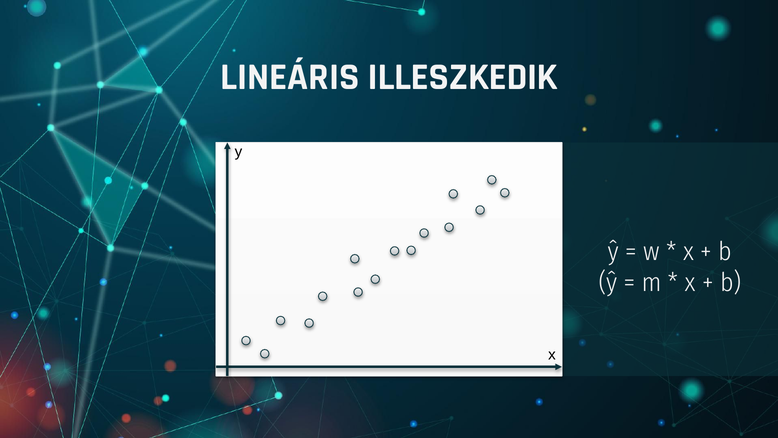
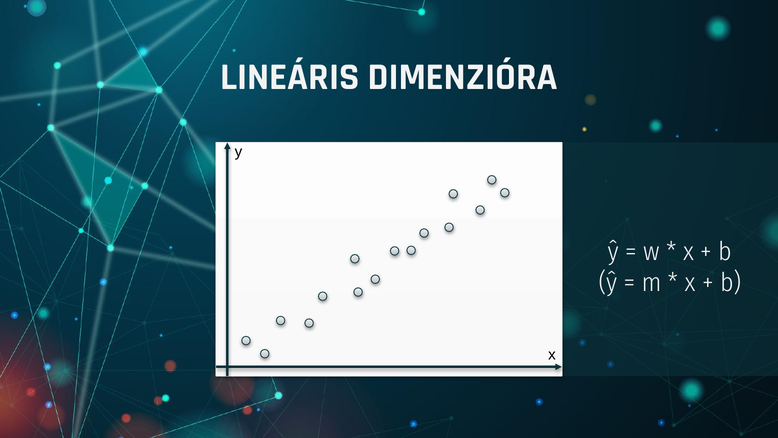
ILLESZKEDIK: ILLESZKEDIK -> DIMENZIÓRA
